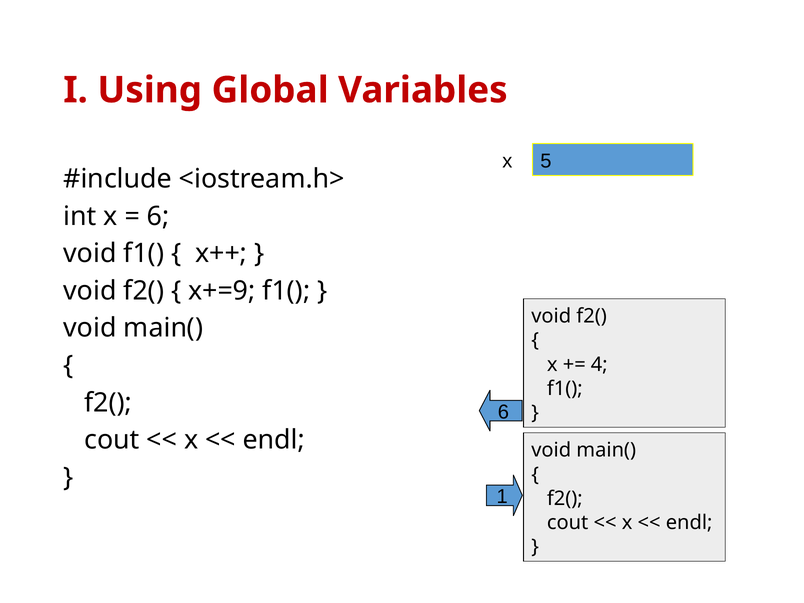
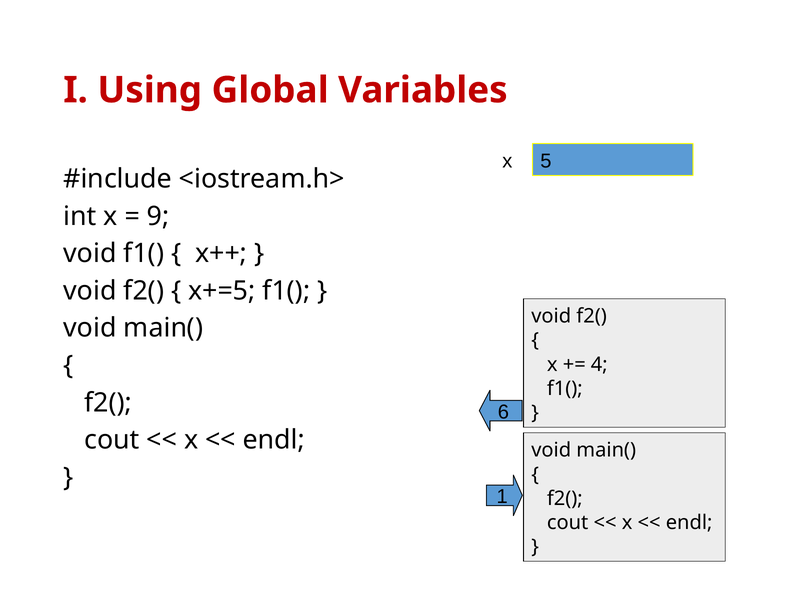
6 at (158, 216): 6 -> 9
x+=9: x+=9 -> x+=5
